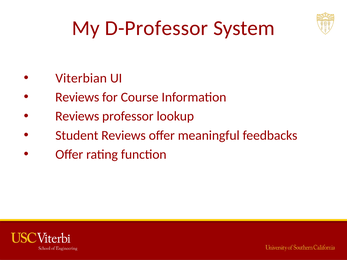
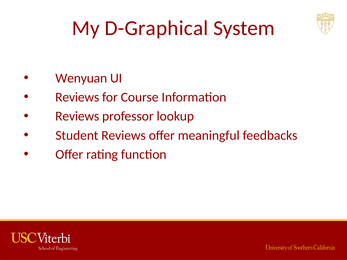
D-Professor: D-Professor -> D-Graphical
Viterbian: Viterbian -> Wenyuan
